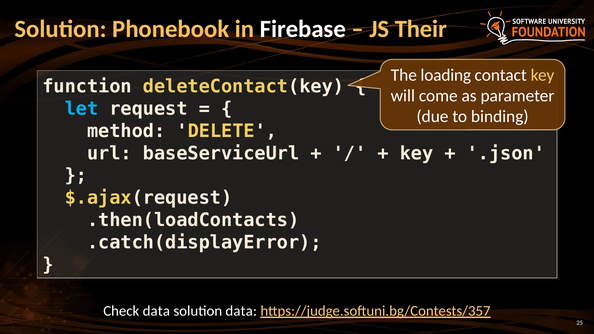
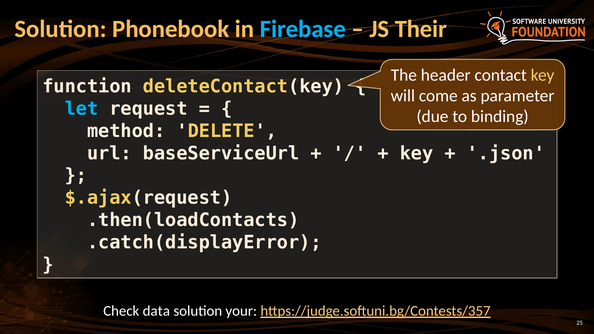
Firebase colour: white -> light blue
loading: loading -> header
solution data: data -> your
